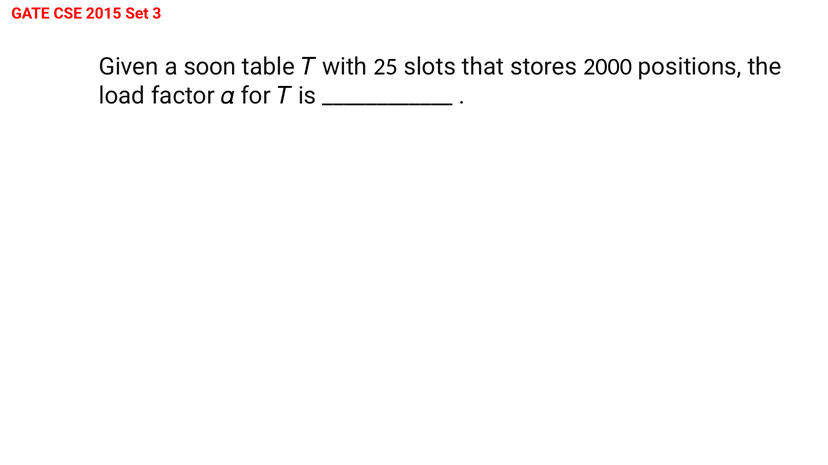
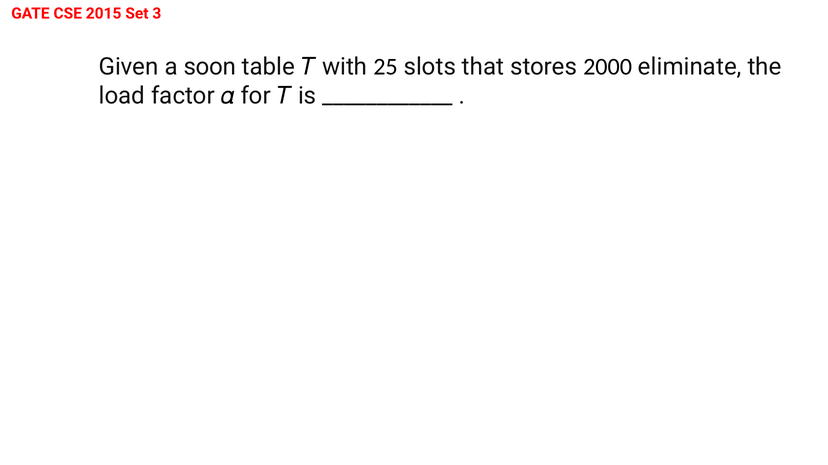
positions: positions -> eliminate
